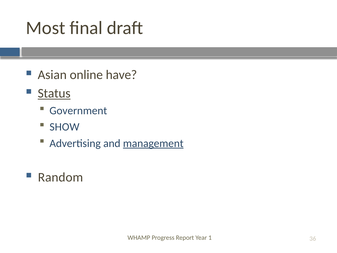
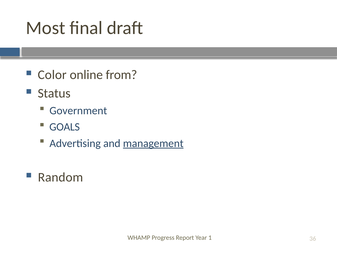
Asian: Asian -> Color
have: have -> from
Status underline: present -> none
SHOW: SHOW -> GOALS
